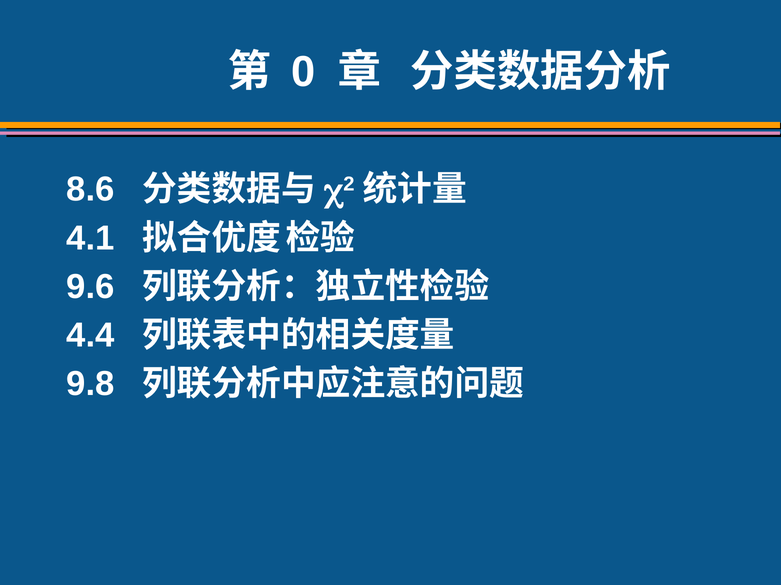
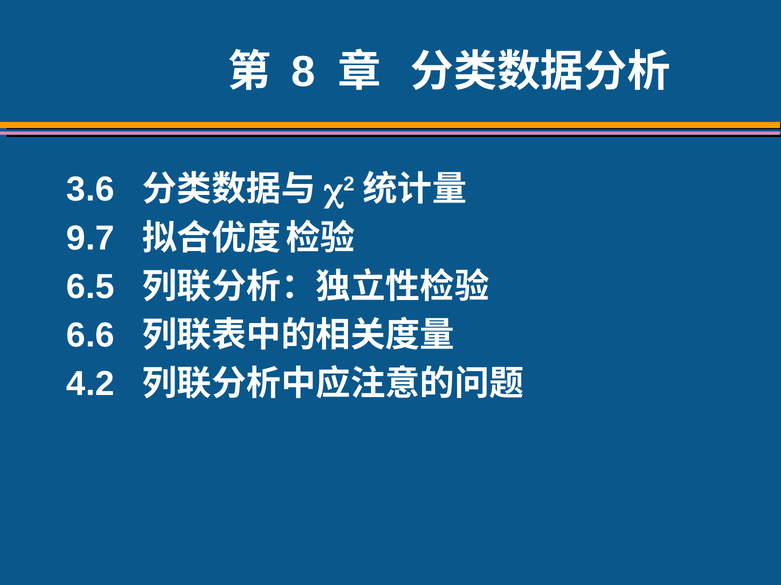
0: 0 -> 8
8.6: 8.6 -> 3.6
4.1: 4.1 -> 9.7
9.6: 9.6 -> 6.5
4.4: 4.4 -> 6.6
9.8: 9.8 -> 4.2
